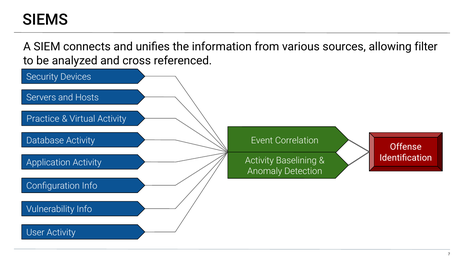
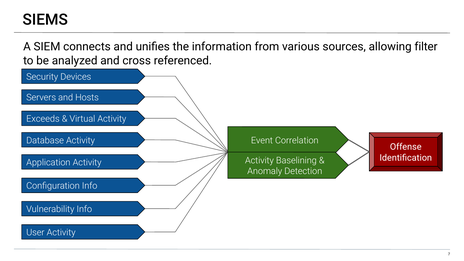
Practice: Practice -> Exceeds
